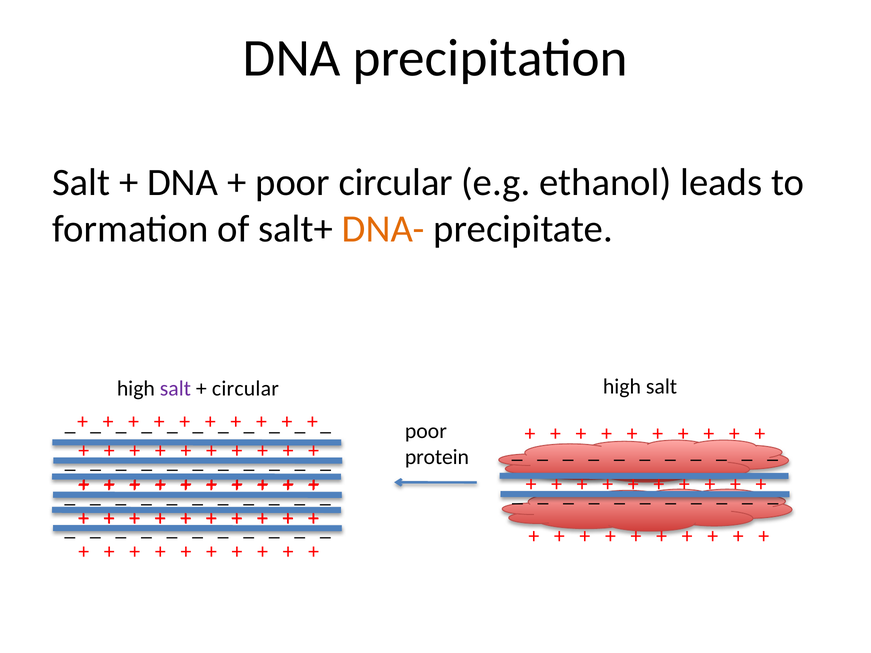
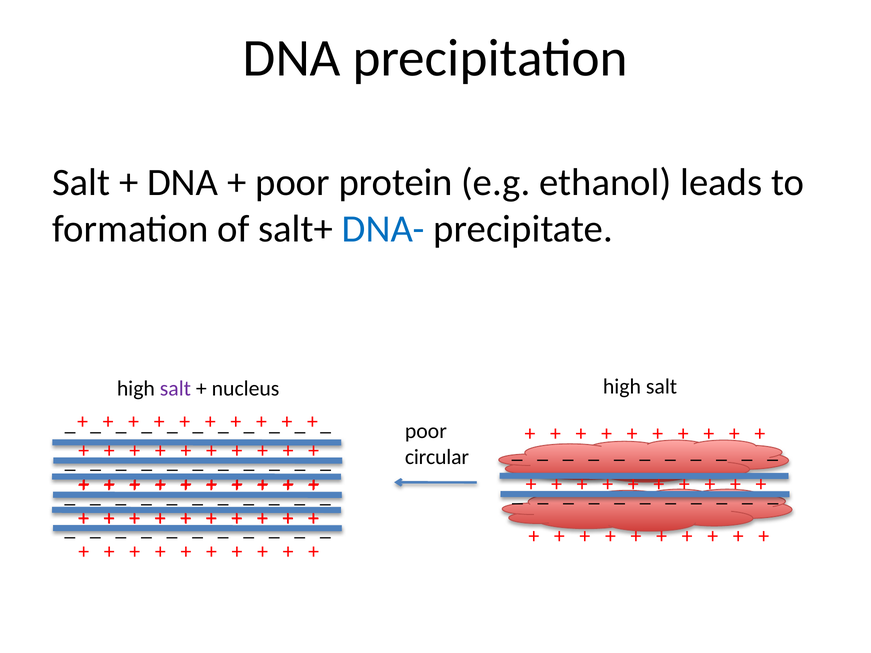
poor circular: circular -> protein
DNA- colour: orange -> blue
circular at (245, 389): circular -> nucleus
protein: protein -> circular
